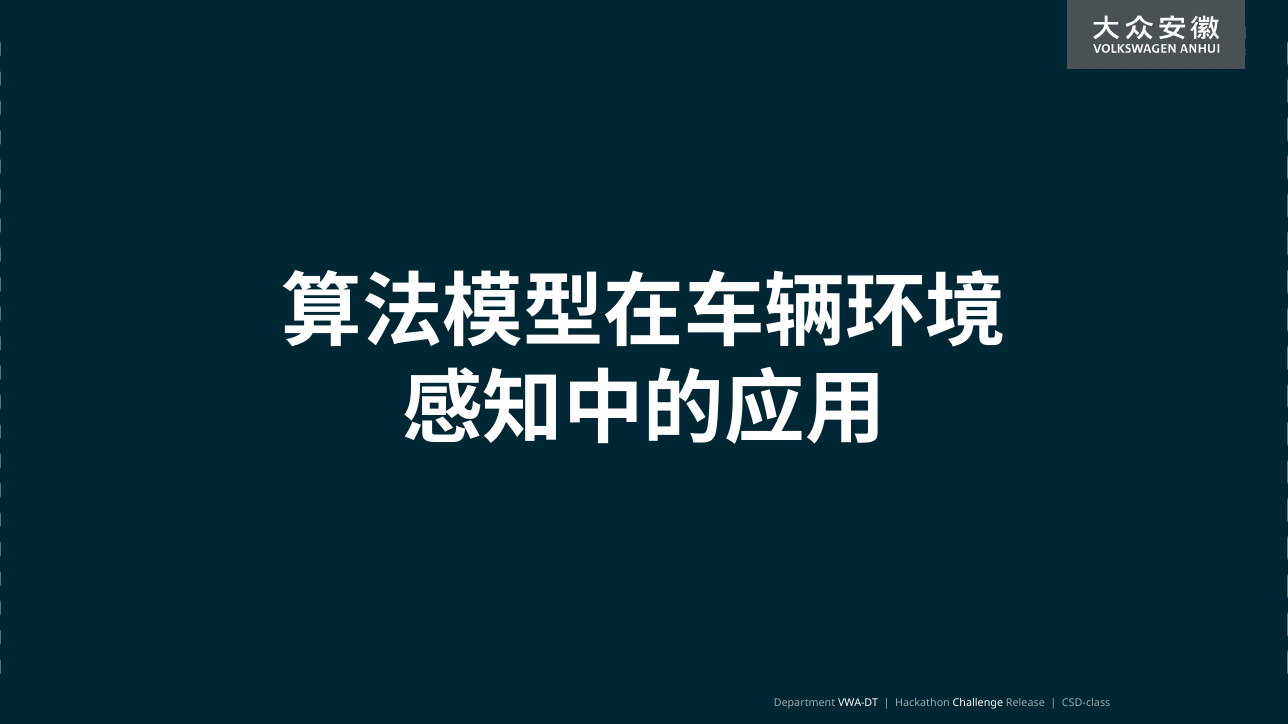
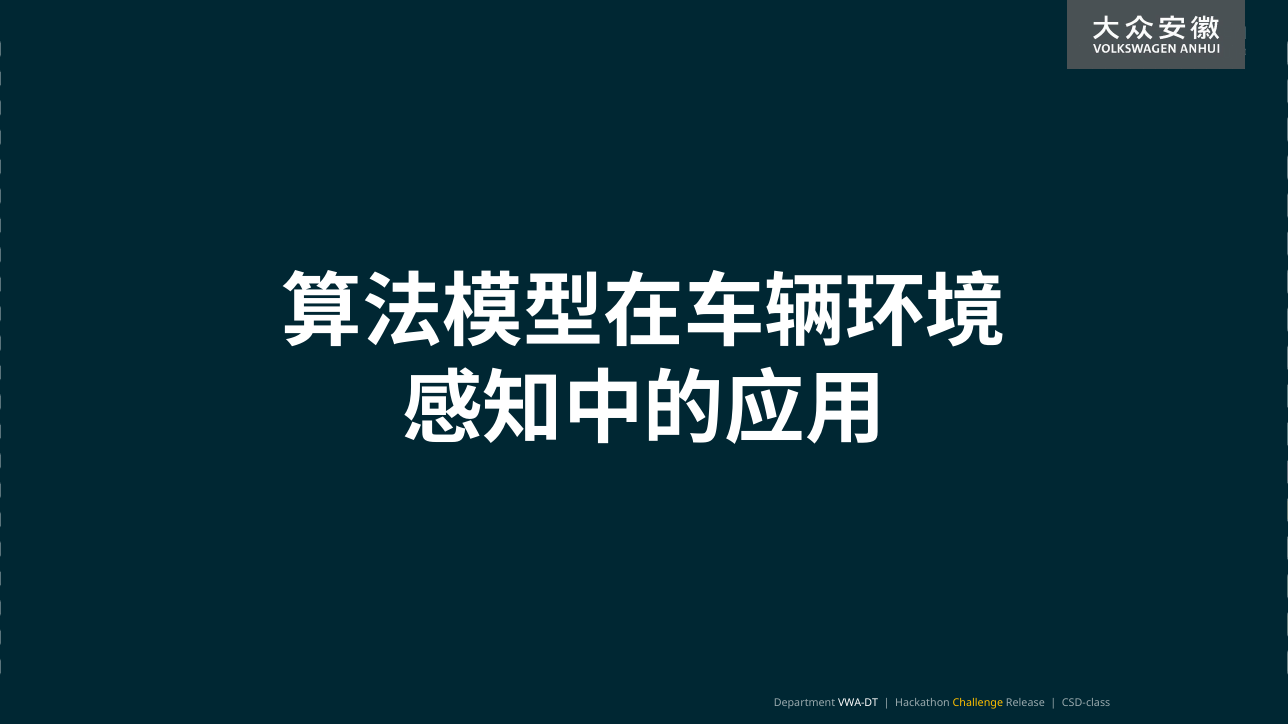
Challenge colour: white -> yellow
